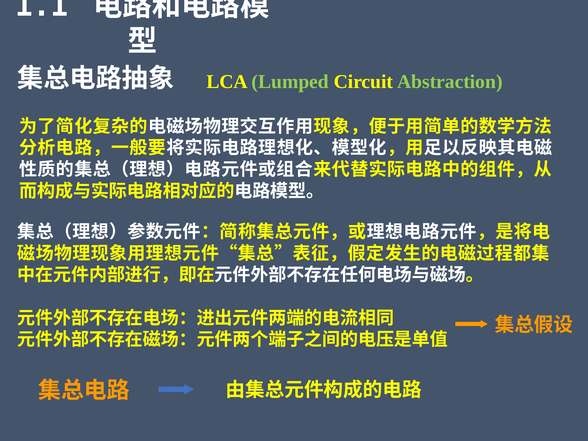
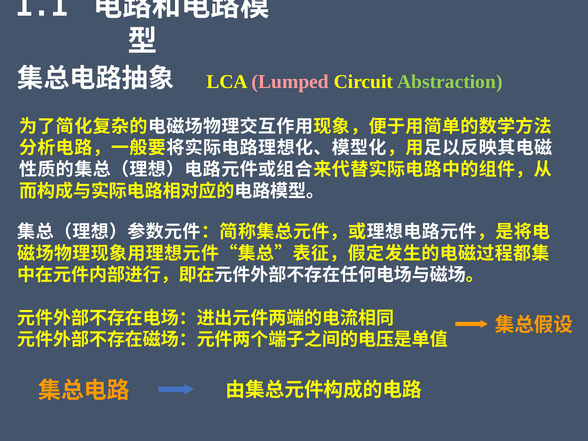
Lumped colour: light green -> pink
